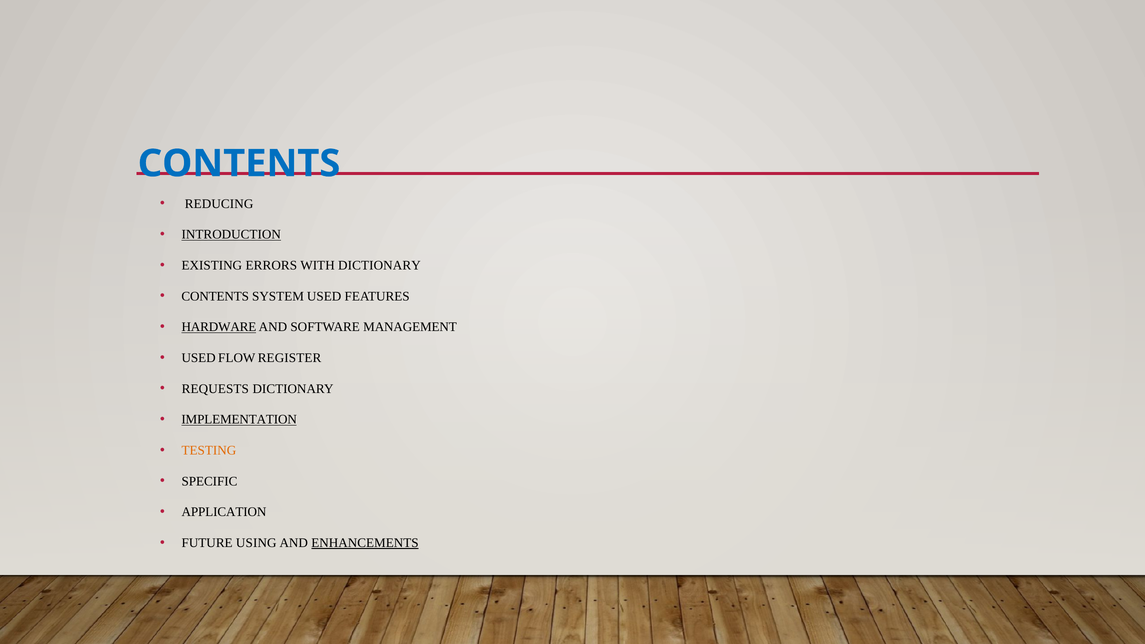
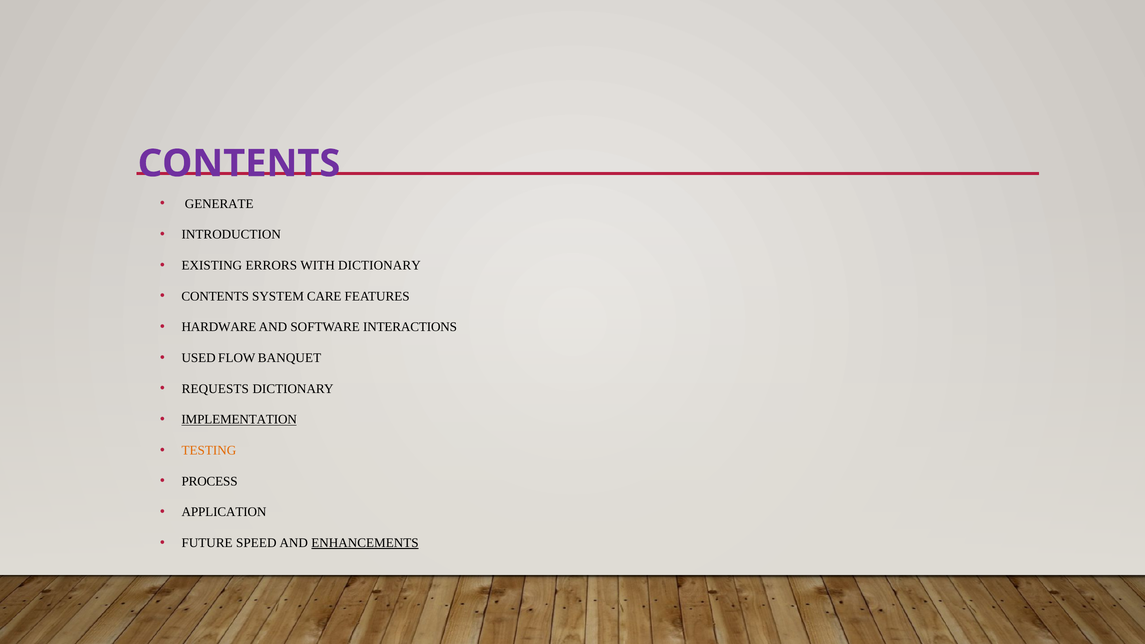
CONTENTS at (239, 164) colour: blue -> purple
REDUCING: REDUCING -> GENERATE
INTRODUCTION underline: present -> none
SYSTEM USED: USED -> CARE
HARDWARE underline: present -> none
MANAGEMENT: MANAGEMENT -> INTERACTIONS
REGISTER: REGISTER -> BANQUET
SPECIFIC: SPECIFIC -> PROCESS
USING: USING -> SPEED
